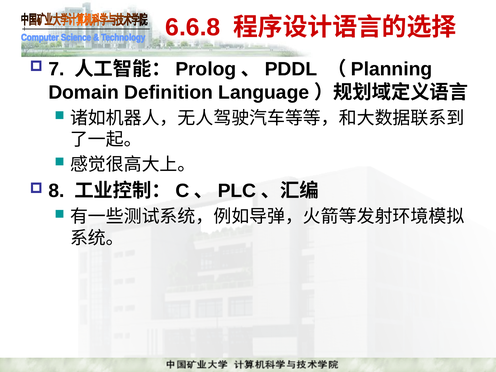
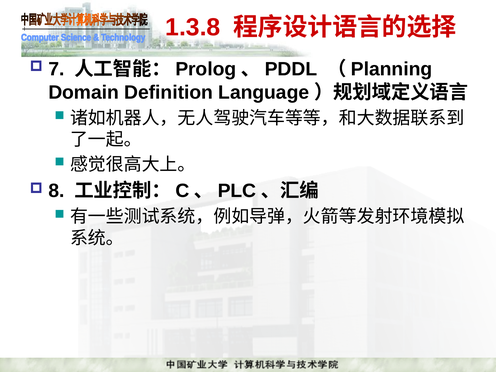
6.6.8: 6.6.8 -> 1.3.8
